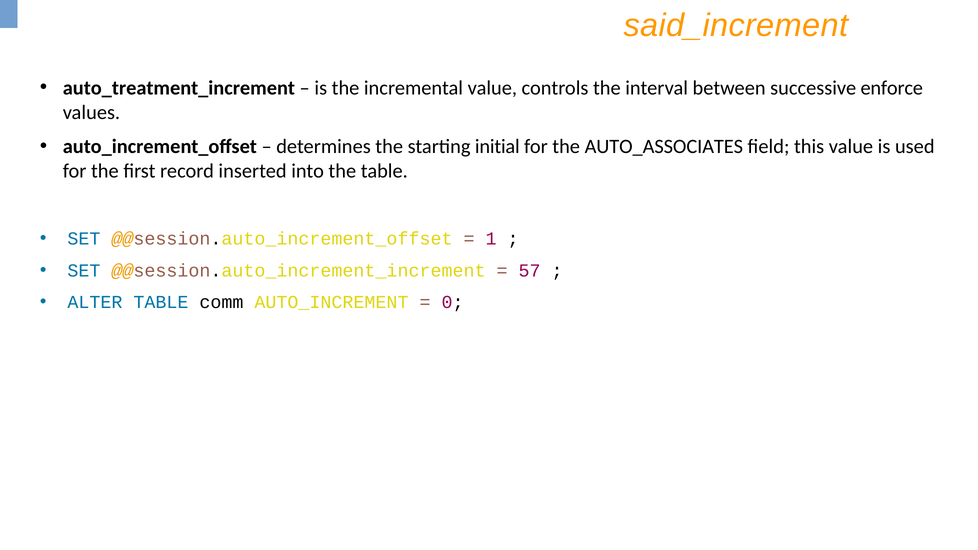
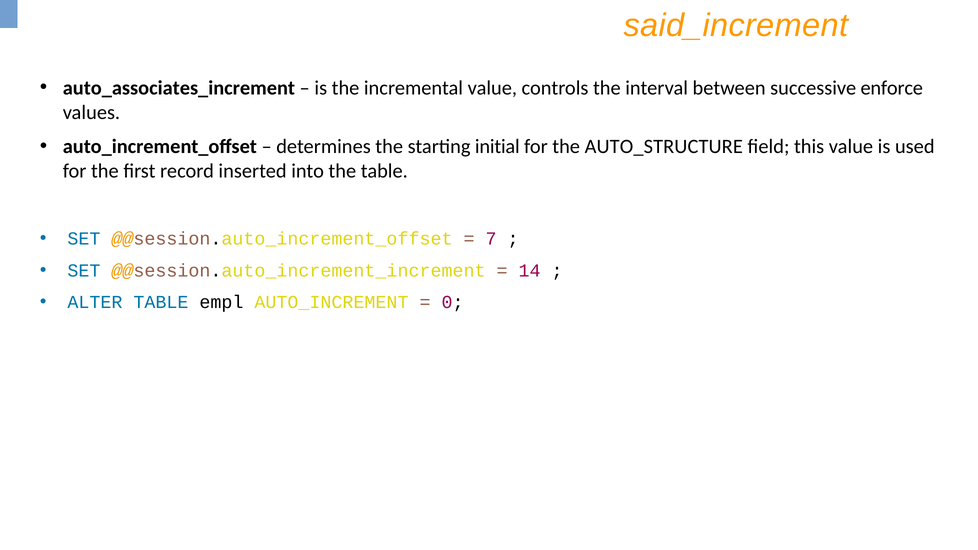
auto_treatment_increment: auto_treatment_increment -> auto_associates_increment
AUTO_ASSOCIATES: AUTO_ASSOCIATES -> AUTO_STRUCTURE
1: 1 -> 7
57: 57 -> 14
comm: comm -> empl
